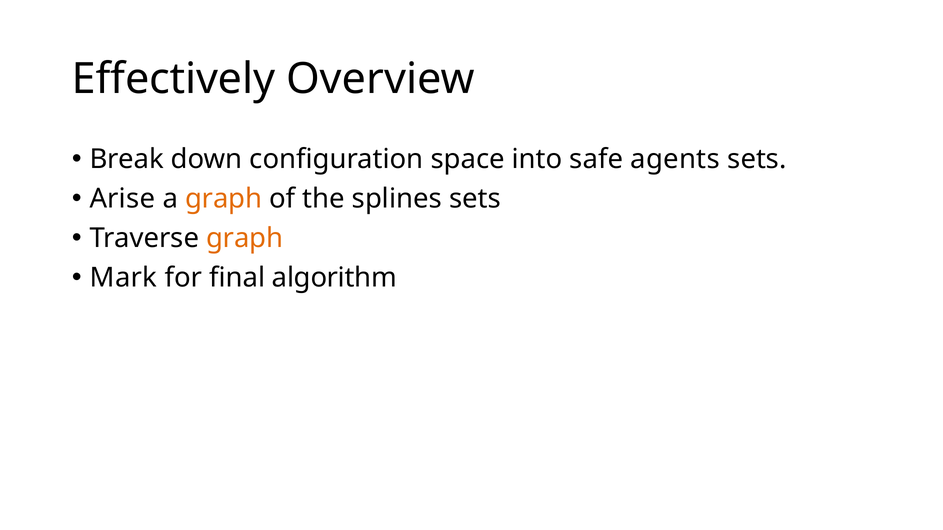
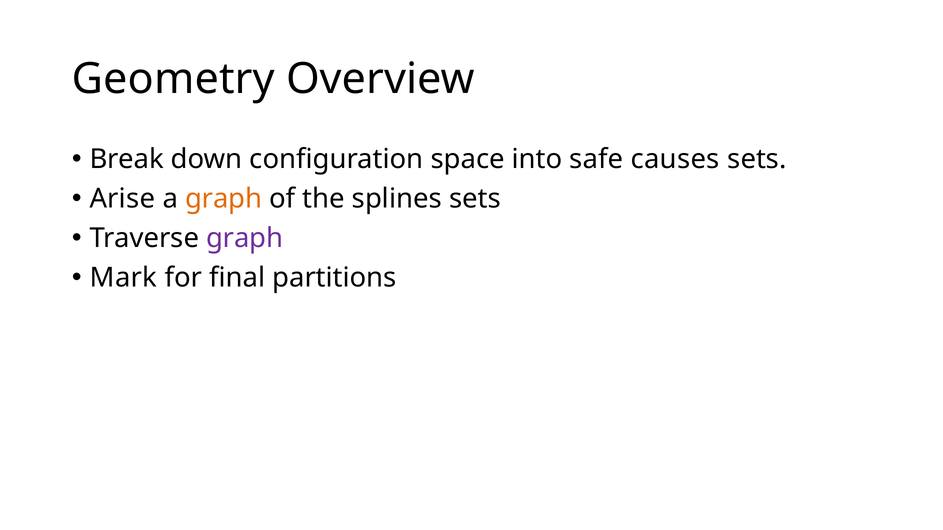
Effectively: Effectively -> Geometry
agents: agents -> causes
graph at (245, 239) colour: orange -> purple
algorithm: algorithm -> partitions
